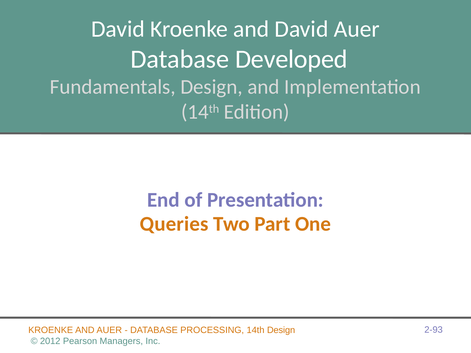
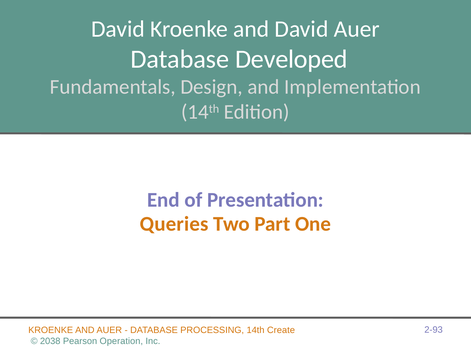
14th Design: Design -> Create
2012: 2012 -> 2038
Managers: Managers -> Operation
